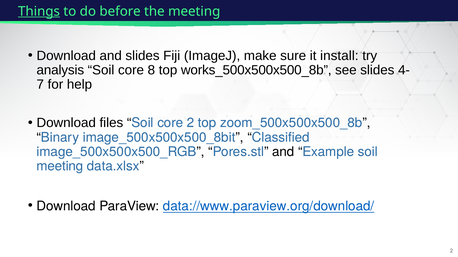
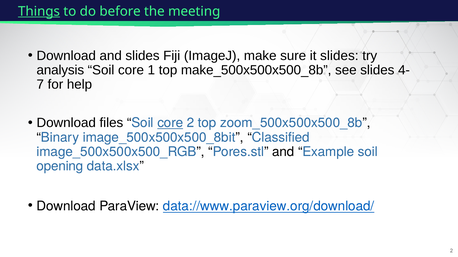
it install: install -> slides
8: 8 -> 1
works_500x500x500_8b: works_500x500x500_8b -> make_500x500x500_8b
core at (170, 123) underline: none -> present
meeting at (60, 166): meeting -> opening
